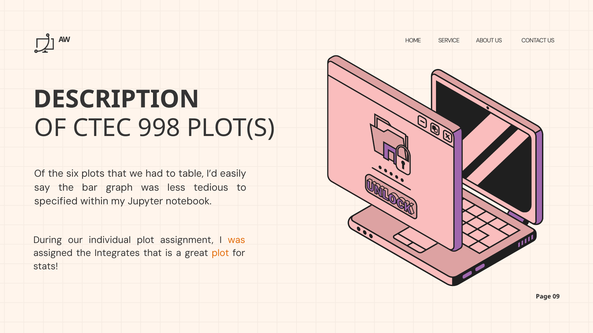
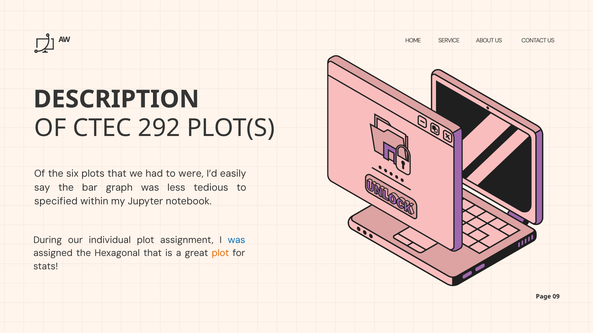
998: 998 -> 292
table: table -> were
was at (237, 240) colour: orange -> blue
Integrates: Integrates -> Hexagonal
